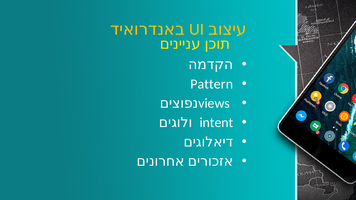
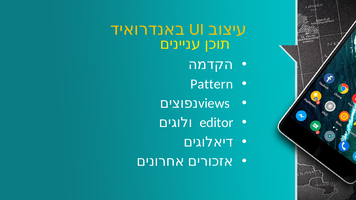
intent: intent -> editor
